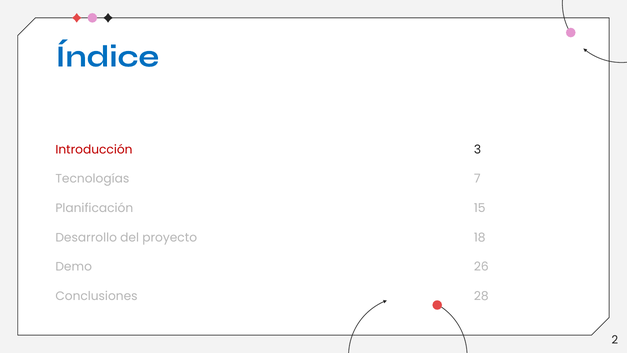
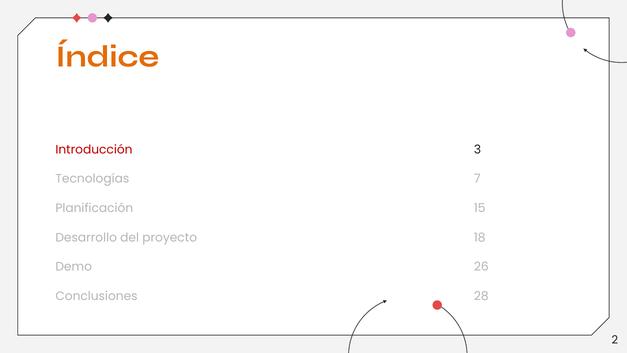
Índice colour: blue -> orange
